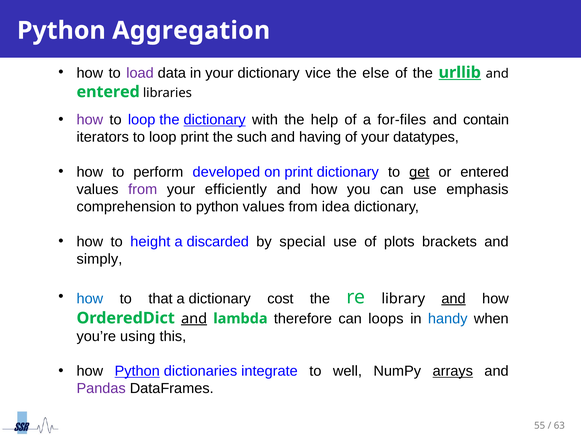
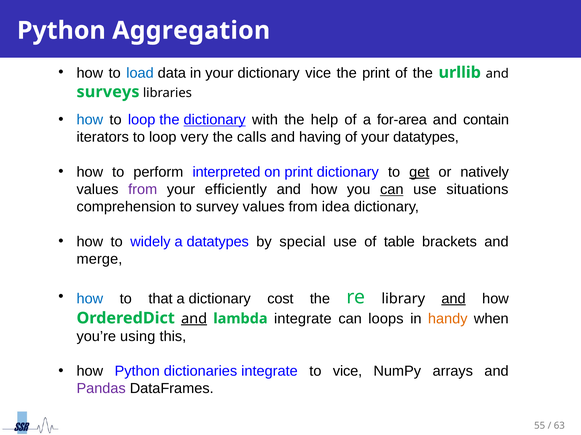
load colour: purple -> blue
the else: else -> print
urllib underline: present -> none
entered at (108, 92): entered -> surveys
how at (90, 120) colour: purple -> blue
for-files: for-files -> for-area
loop print: print -> very
such: such -> calls
developed: developed -> interpreted
or entered: entered -> natively
can at (392, 190) underline: none -> present
emphasis: emphasis -> situations
to python: python -> survey
height: height -> widely
a discarded: discarded -> datatypes
plots: plots -> table
simply: simply -> merge
lambda therefore: therefore -> integrate
handy colour: blue -> orange
Python at (137, 372) underline: present -> none
to well: well -> vice
arrays underline: present -> none
